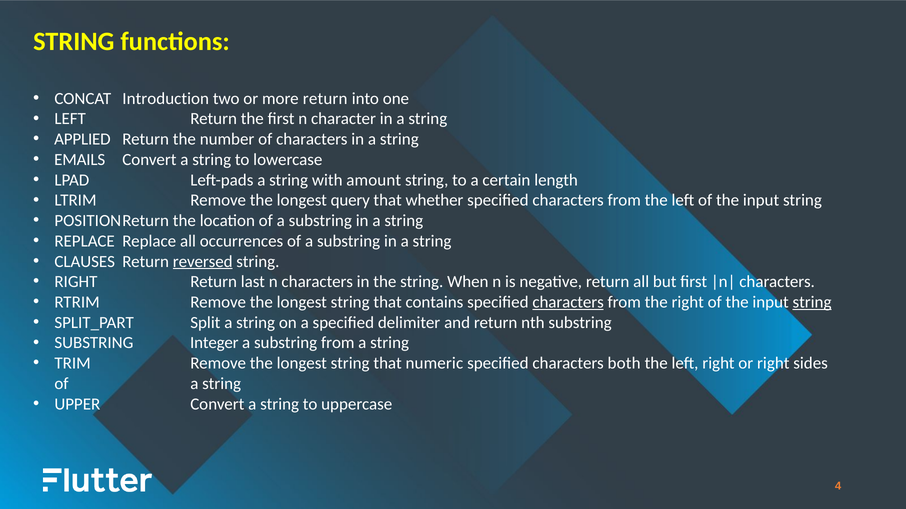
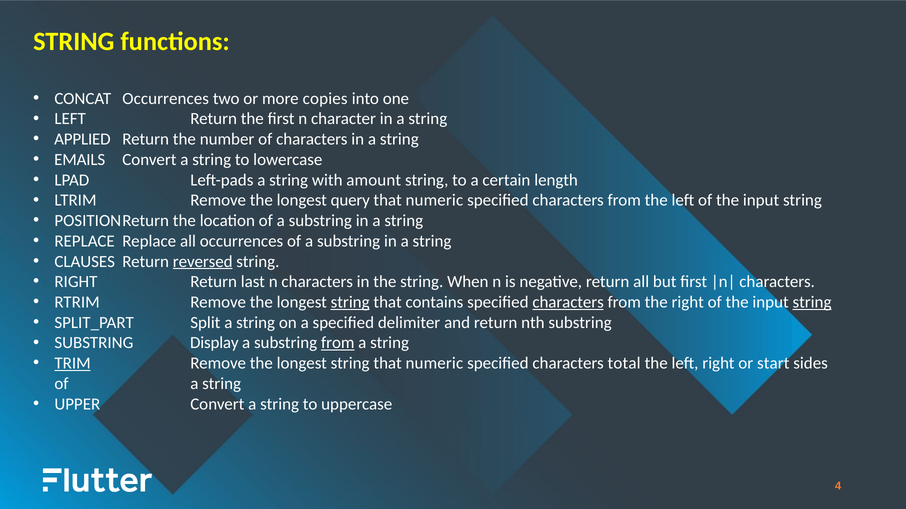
CONCAT Introduction: Introduction -> Occurrences
more return: return -> copies
whether at (434, 201): whether -> numeric
string at (350, 302) underline: none -> present
Integer: Integer -> Display
from at (338, 343) underline: none -> present
TRIM underline: none -> present
both: both -> total
or right: right -> start
